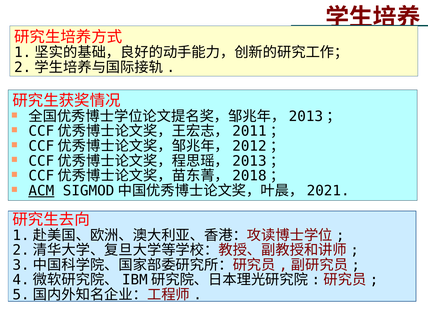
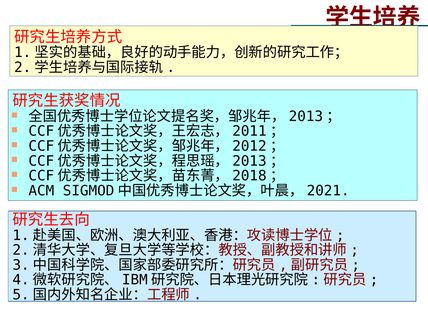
ACM underline: present -> none
